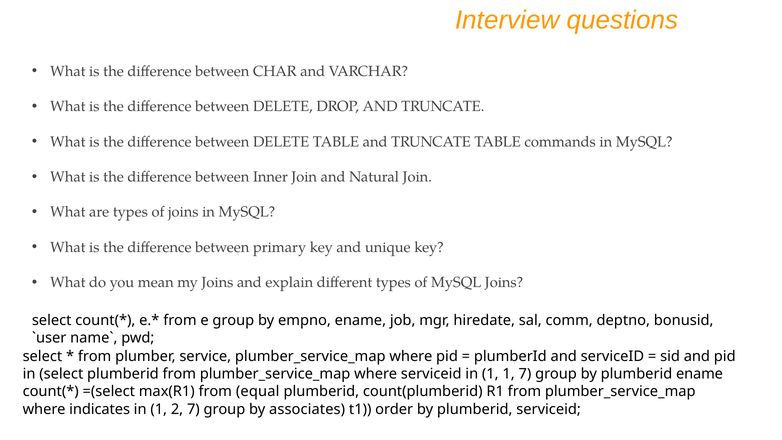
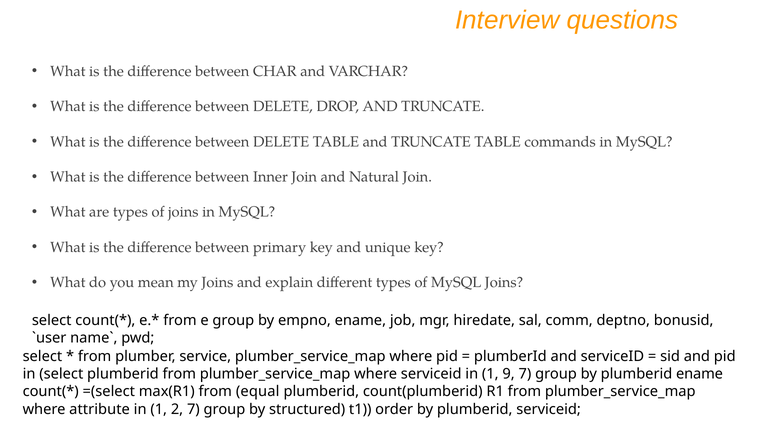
1 1: 1 -> 9
indicates: indicates -> attribute
associates: associates -> structured
